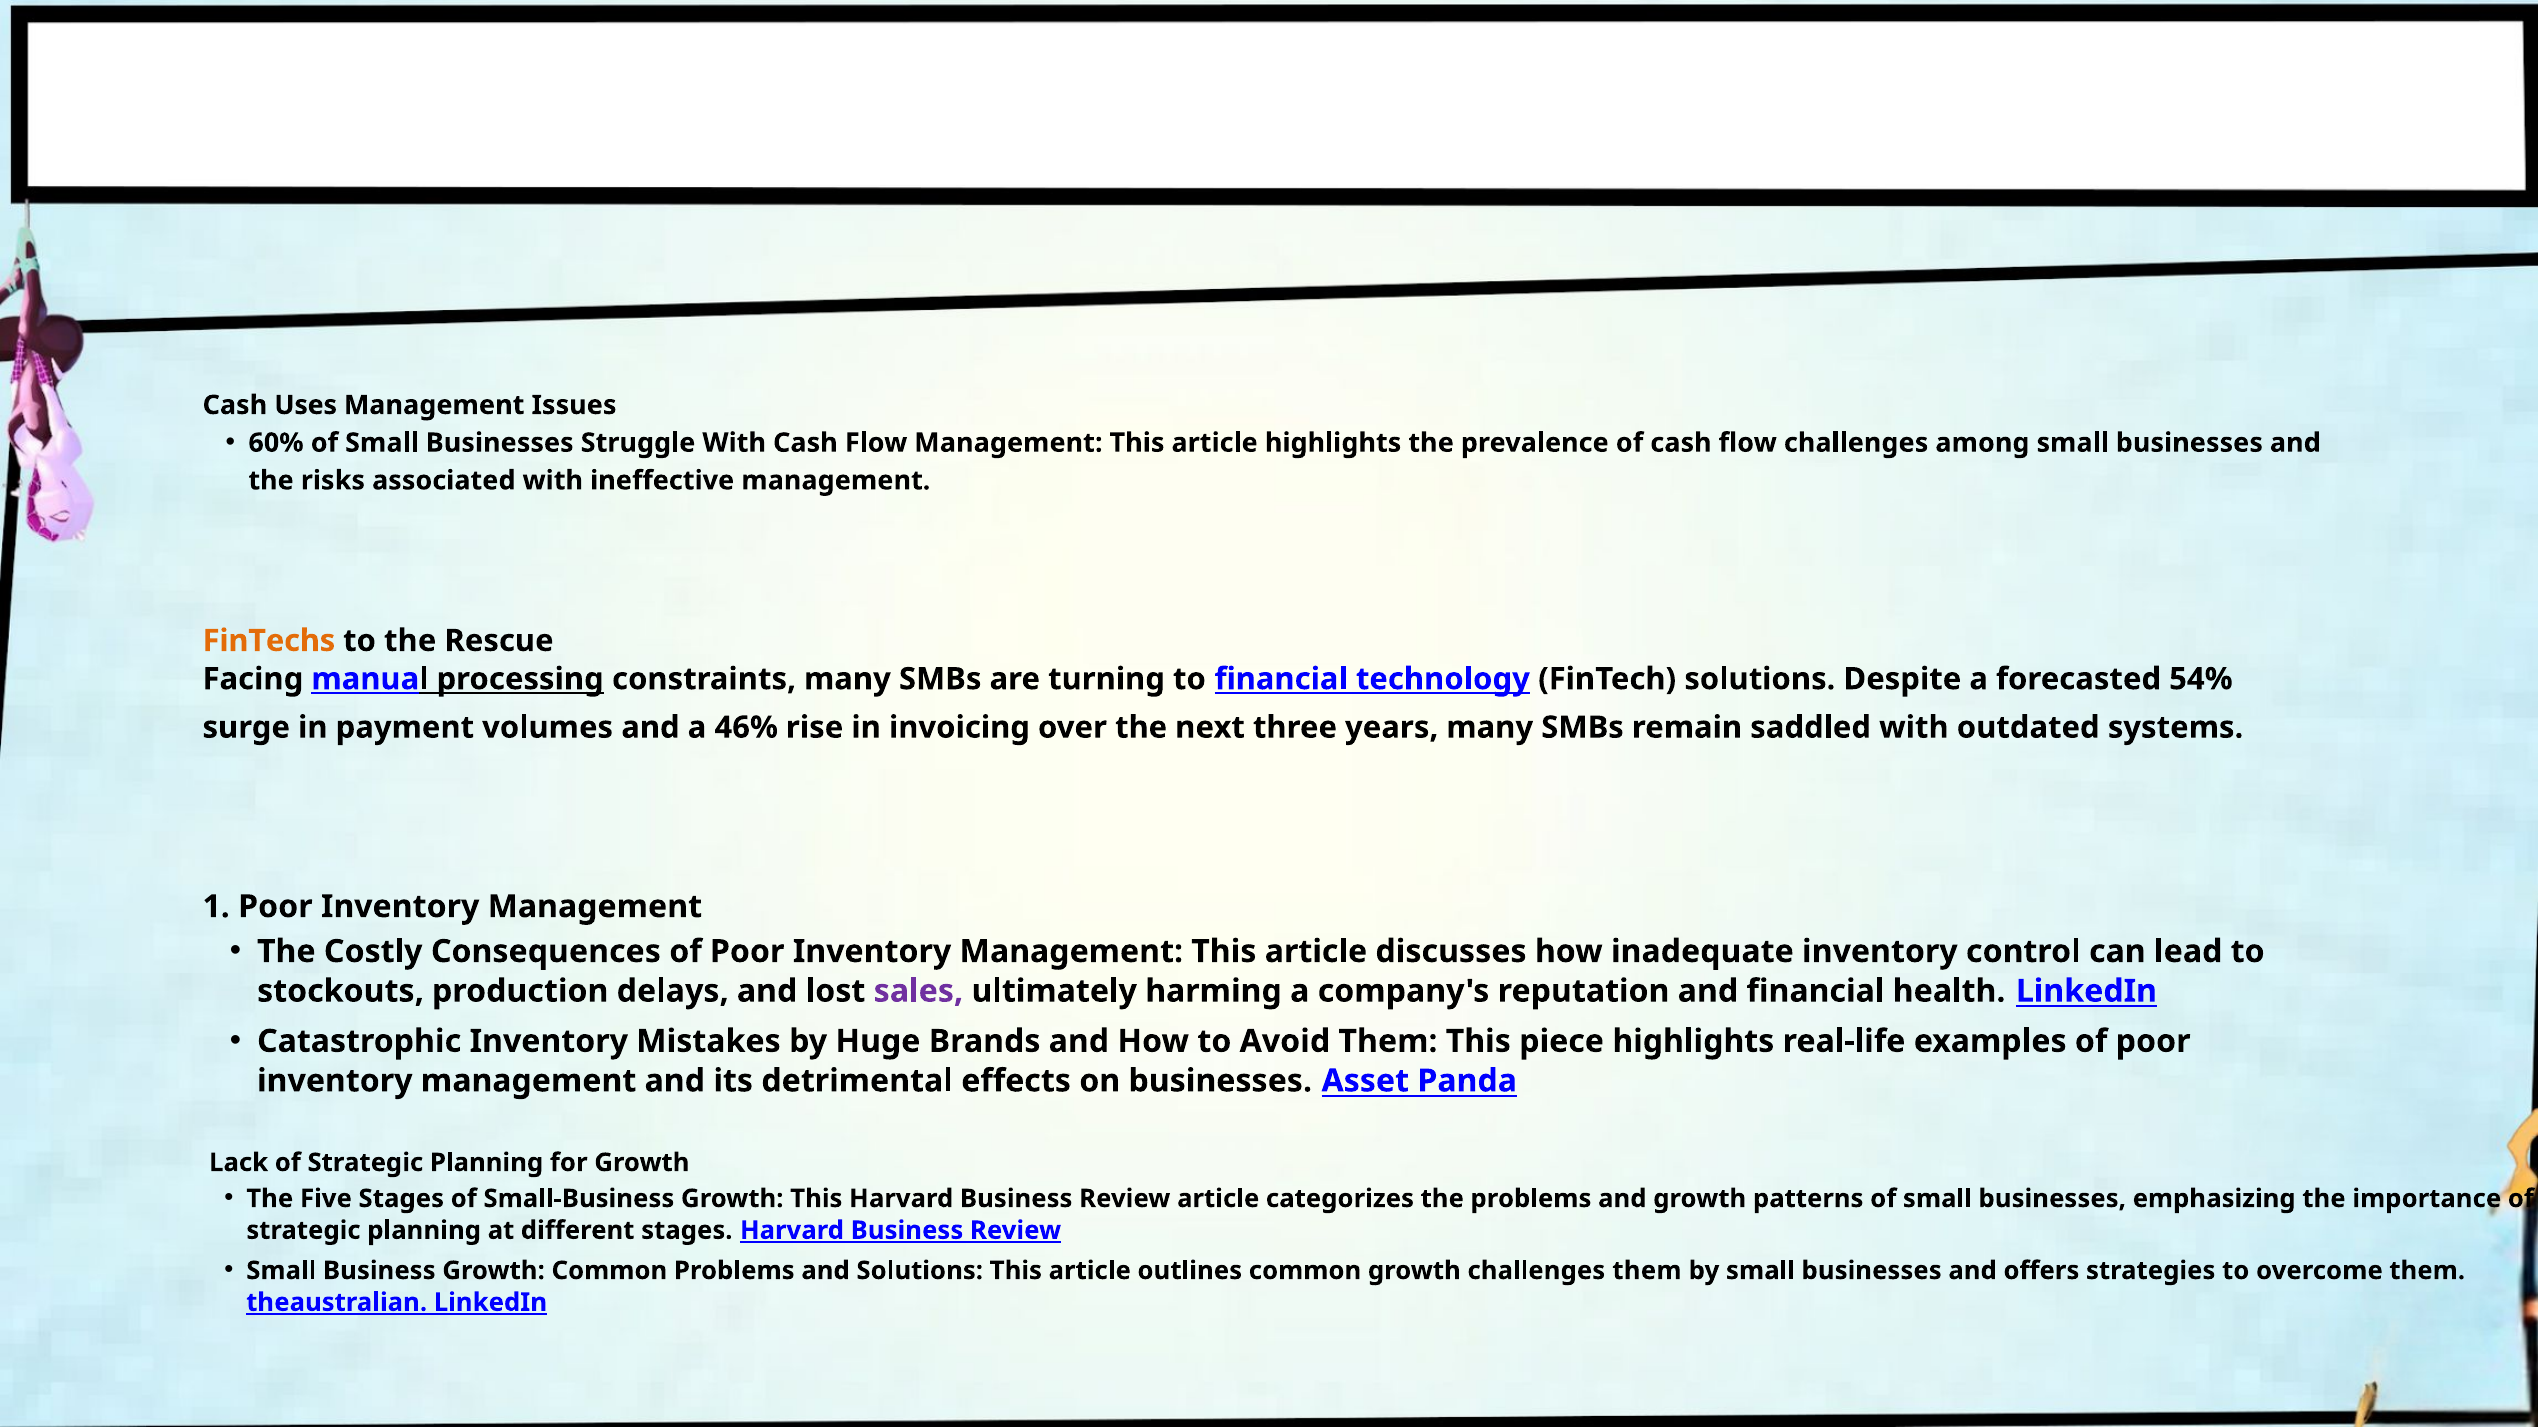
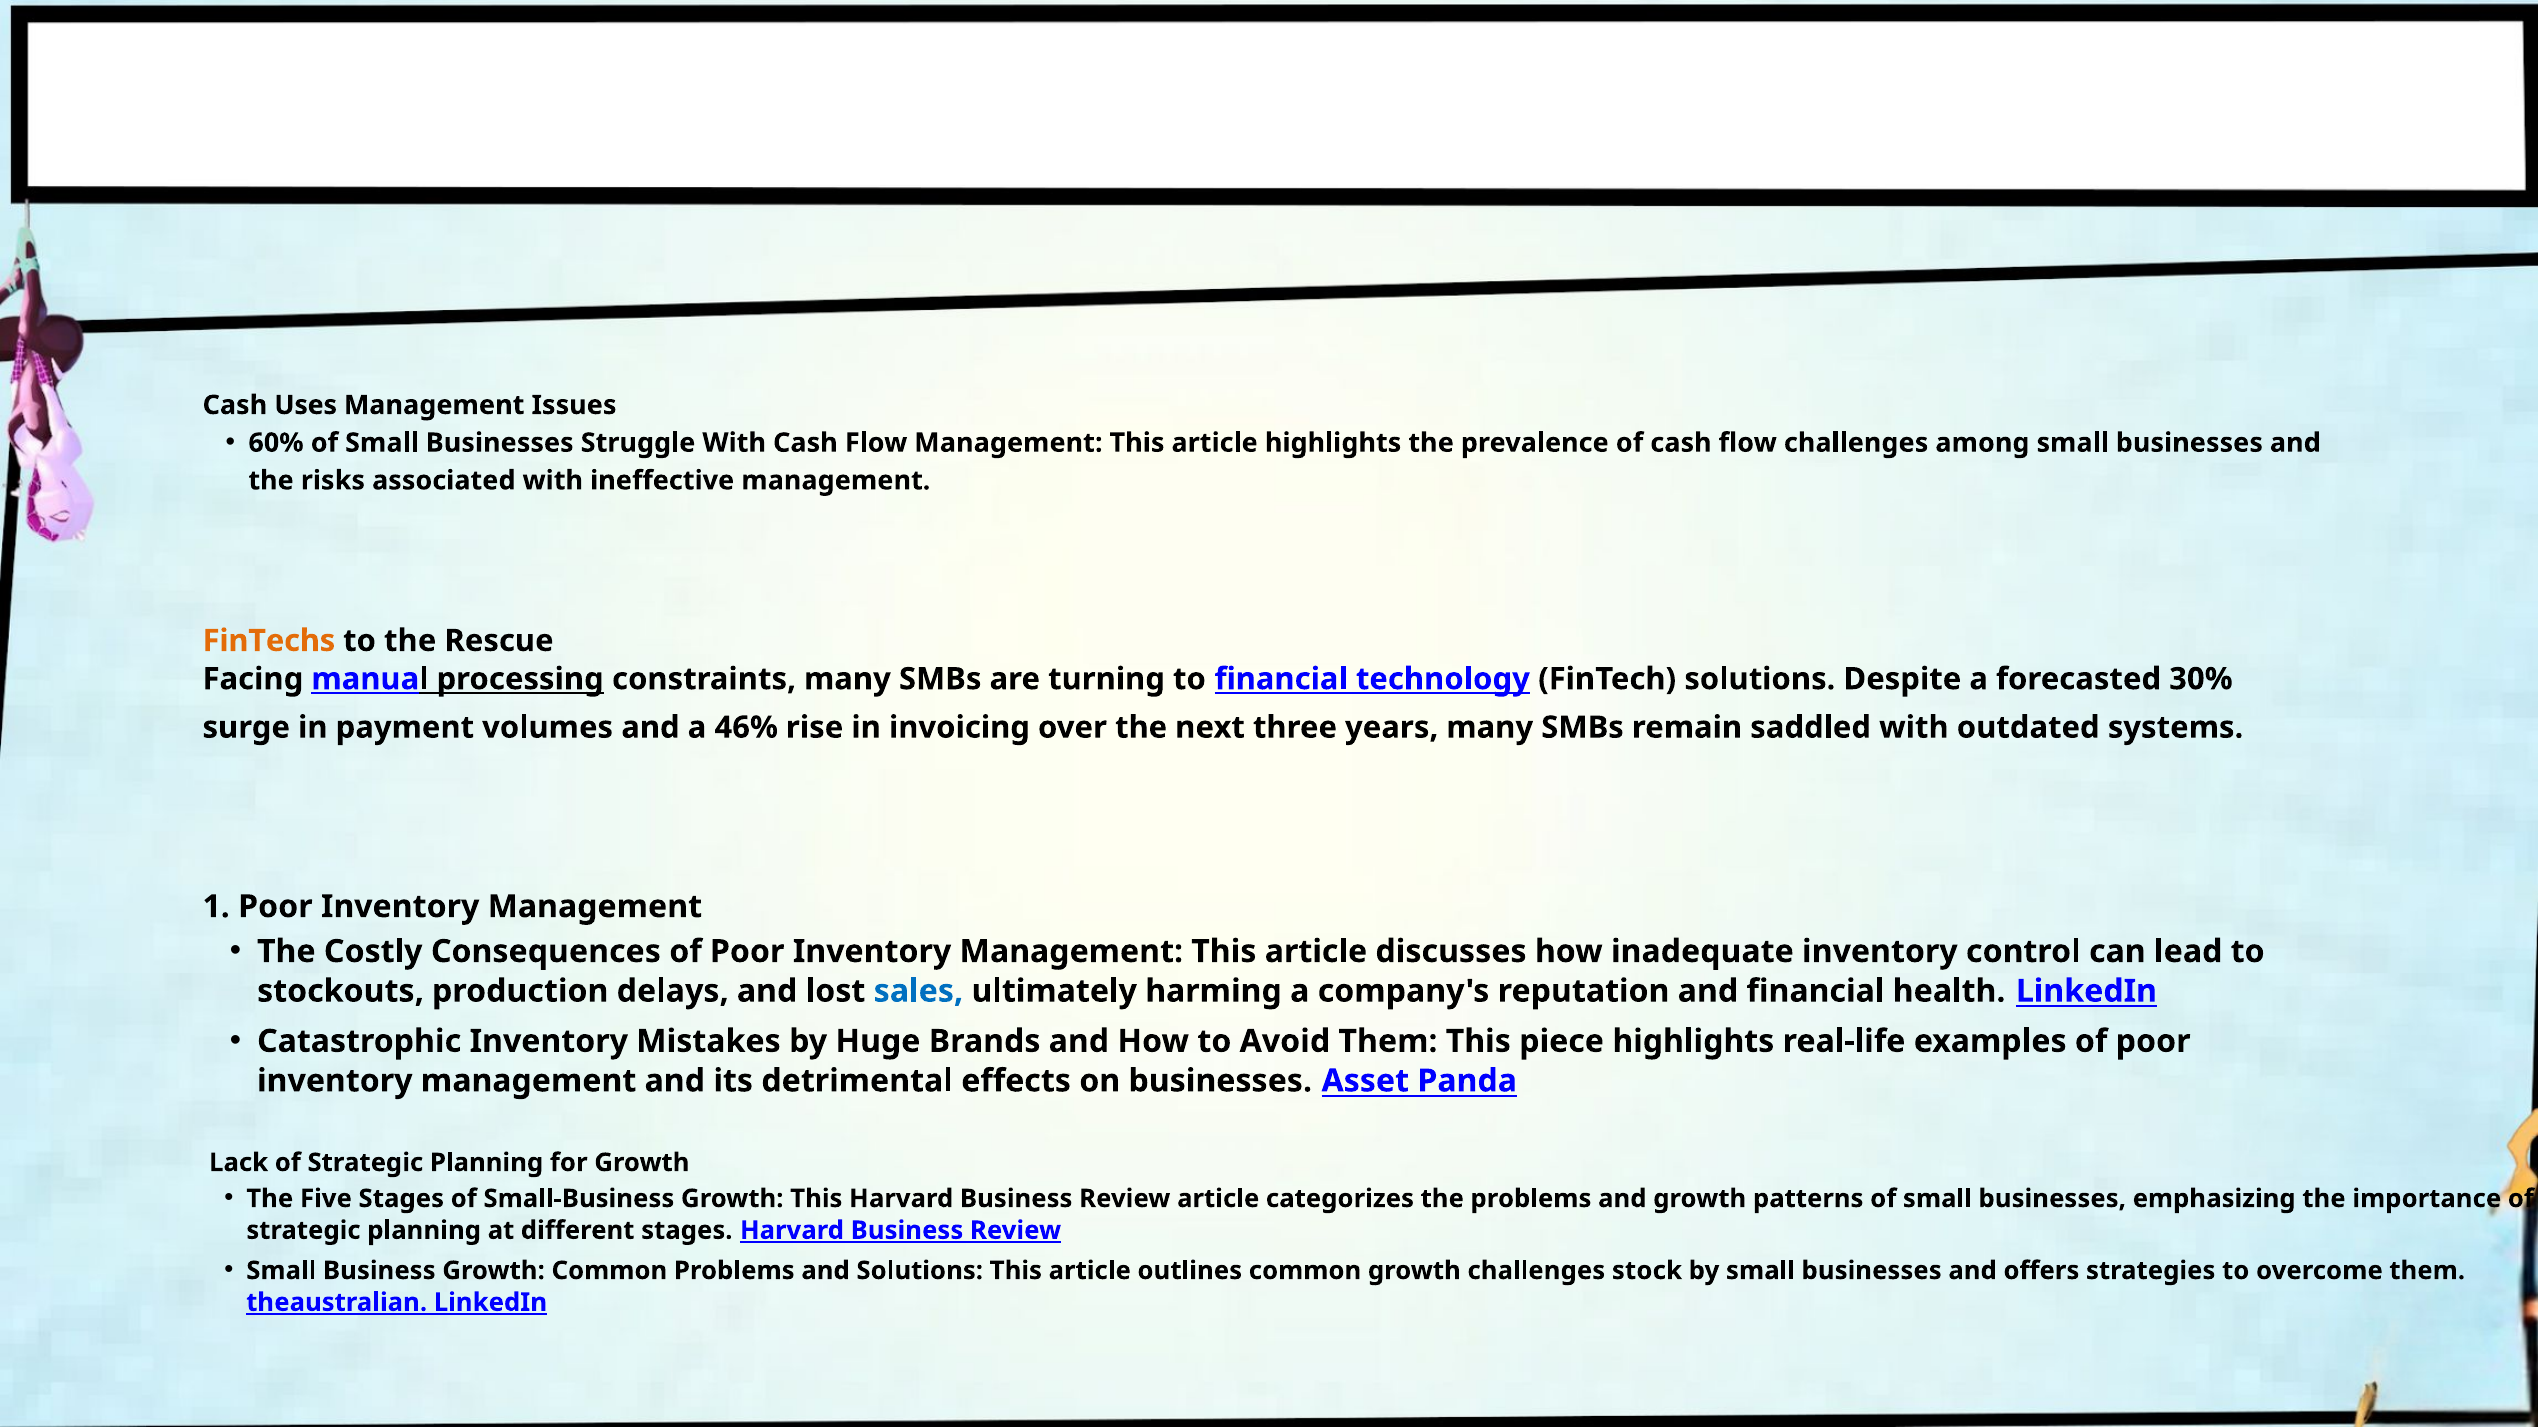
54%: 54% -> 30%
sales colour: purple -> blue
challenges them: them -> stock
